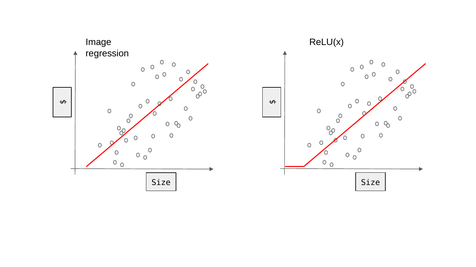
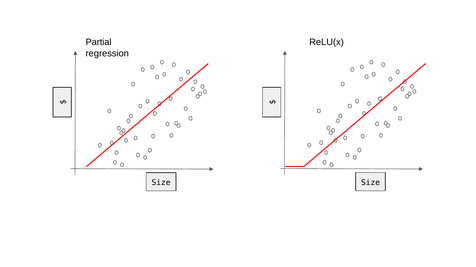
Image: Image -> Partial
